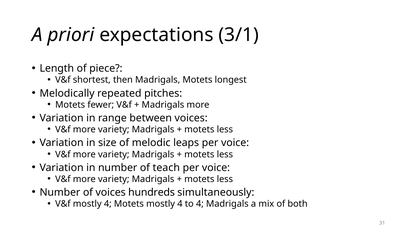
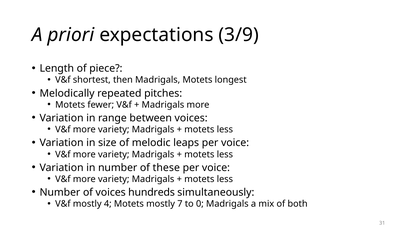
3/1: 3/1 -> 3/9
teach: teach -> these
Motets mostly 4: 4 -> 7
to 4: 4 -> 0
